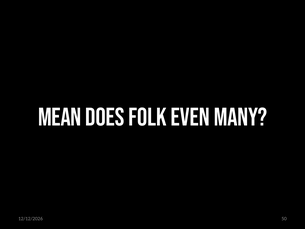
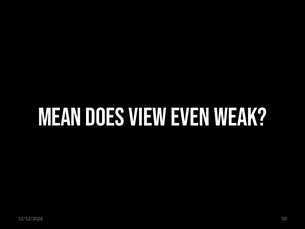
FOLK: FOLK -> VIEW
MANY: MANY -> WEAK
